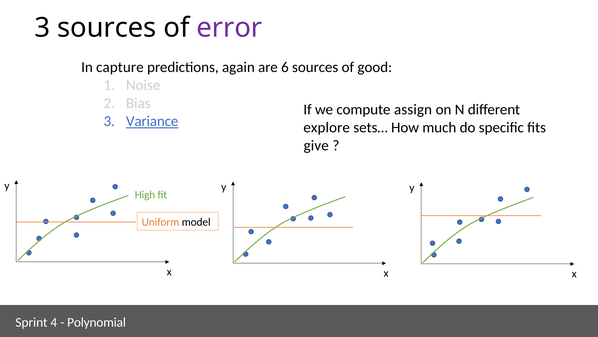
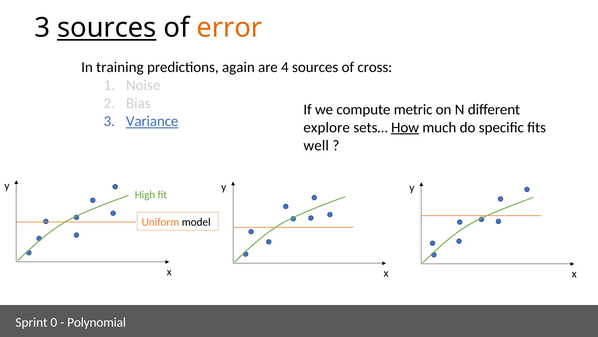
sources at (107, 28) underline: none -> present
error colour: purple -> orange
capture: capture -> training
6: 6 -> 4
good: good -> cross
assign: assign -> metric
How underline: none -> present
give: give -> well
4: 4 -> 0
